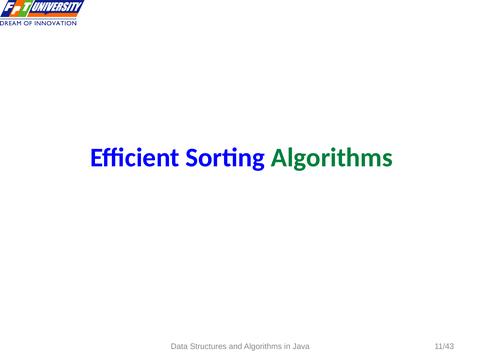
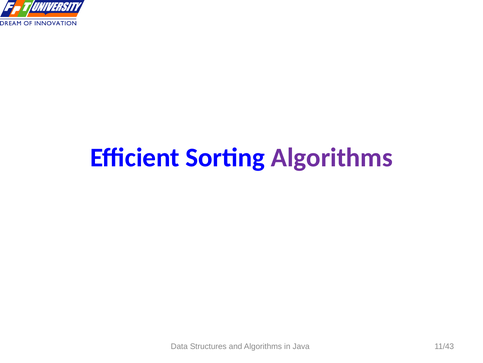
Algorithms at (332, 157) colour: green -> purple
